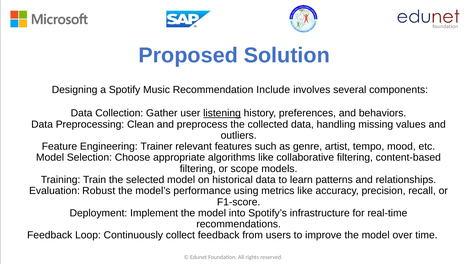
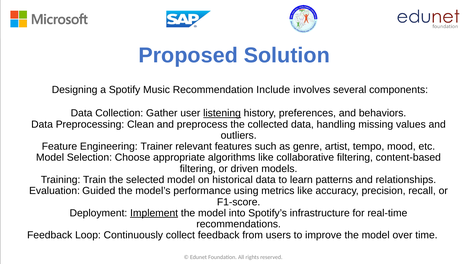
scope: scope -> driven
Robust: Robust -> Guided
Implement underline: none -> present
